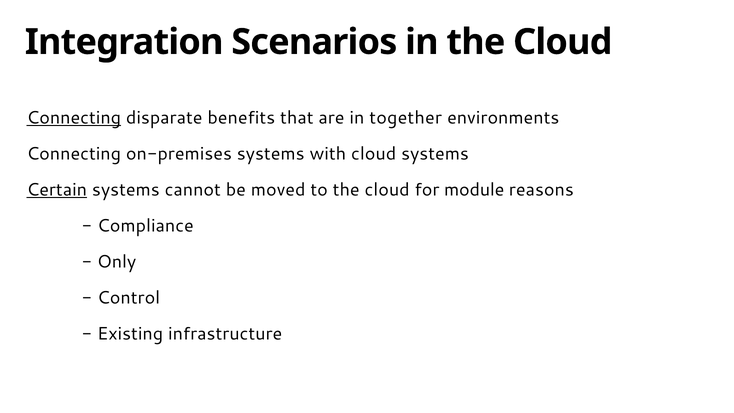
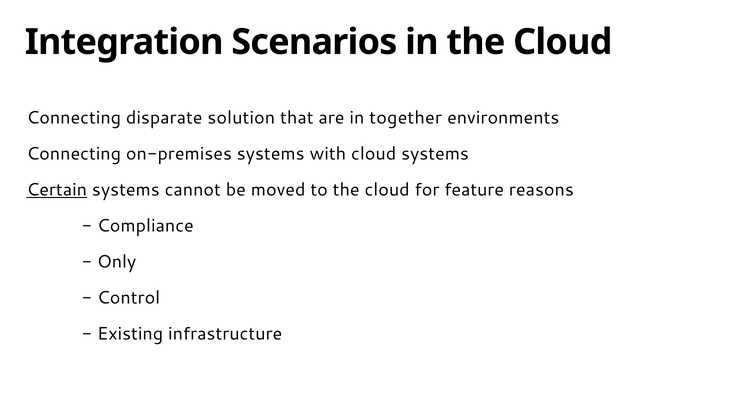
Connecting at (74, 118) underline: present -> none
benefits: benefits -> solution
module: module -> feature
